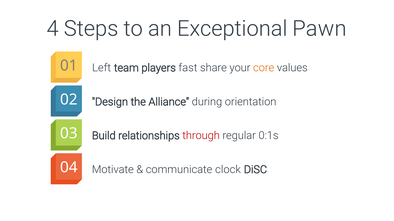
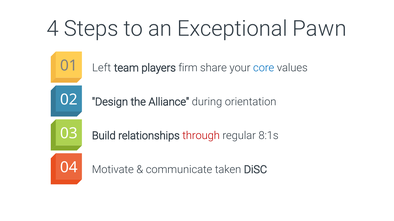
fast: fast -> firm
core colour: orange -> blue
0:1s: 0:1s -> 8:1s
clock: clock -> taken
